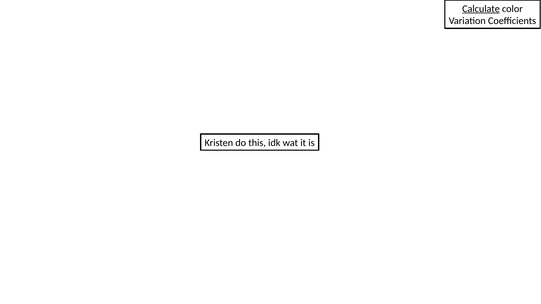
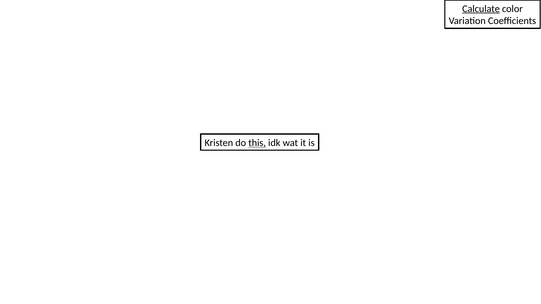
this underline: none -> present
